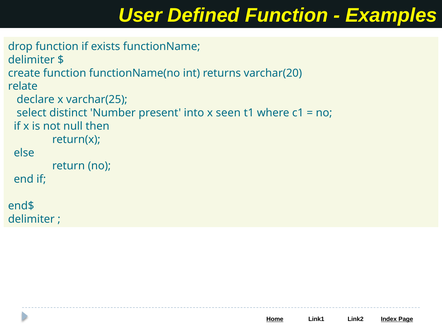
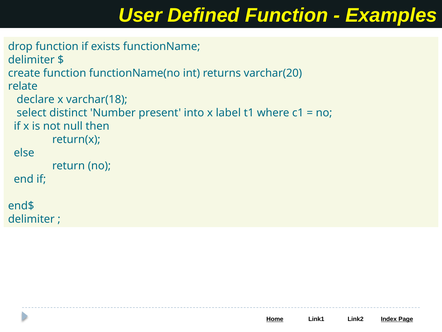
varchar(25: varchar(25 -> varchar(18
seen: seen -> label
